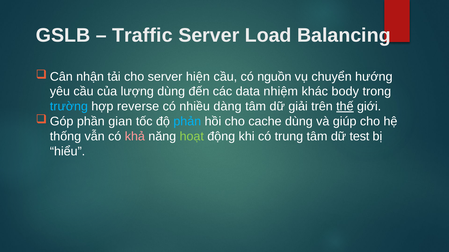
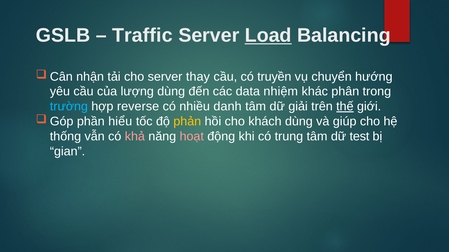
Load underline: none -> present
hiện: hiện -> thay
nguồn: nguồn -> truyền
body: body -> phân
dàng: dàng -> danh
gian: gian -> hiểu
phản colour: light blue -> yellow
cache: cache -> khách
hoạt colour: light green -> pink
hiểu: hiểu -> gian
